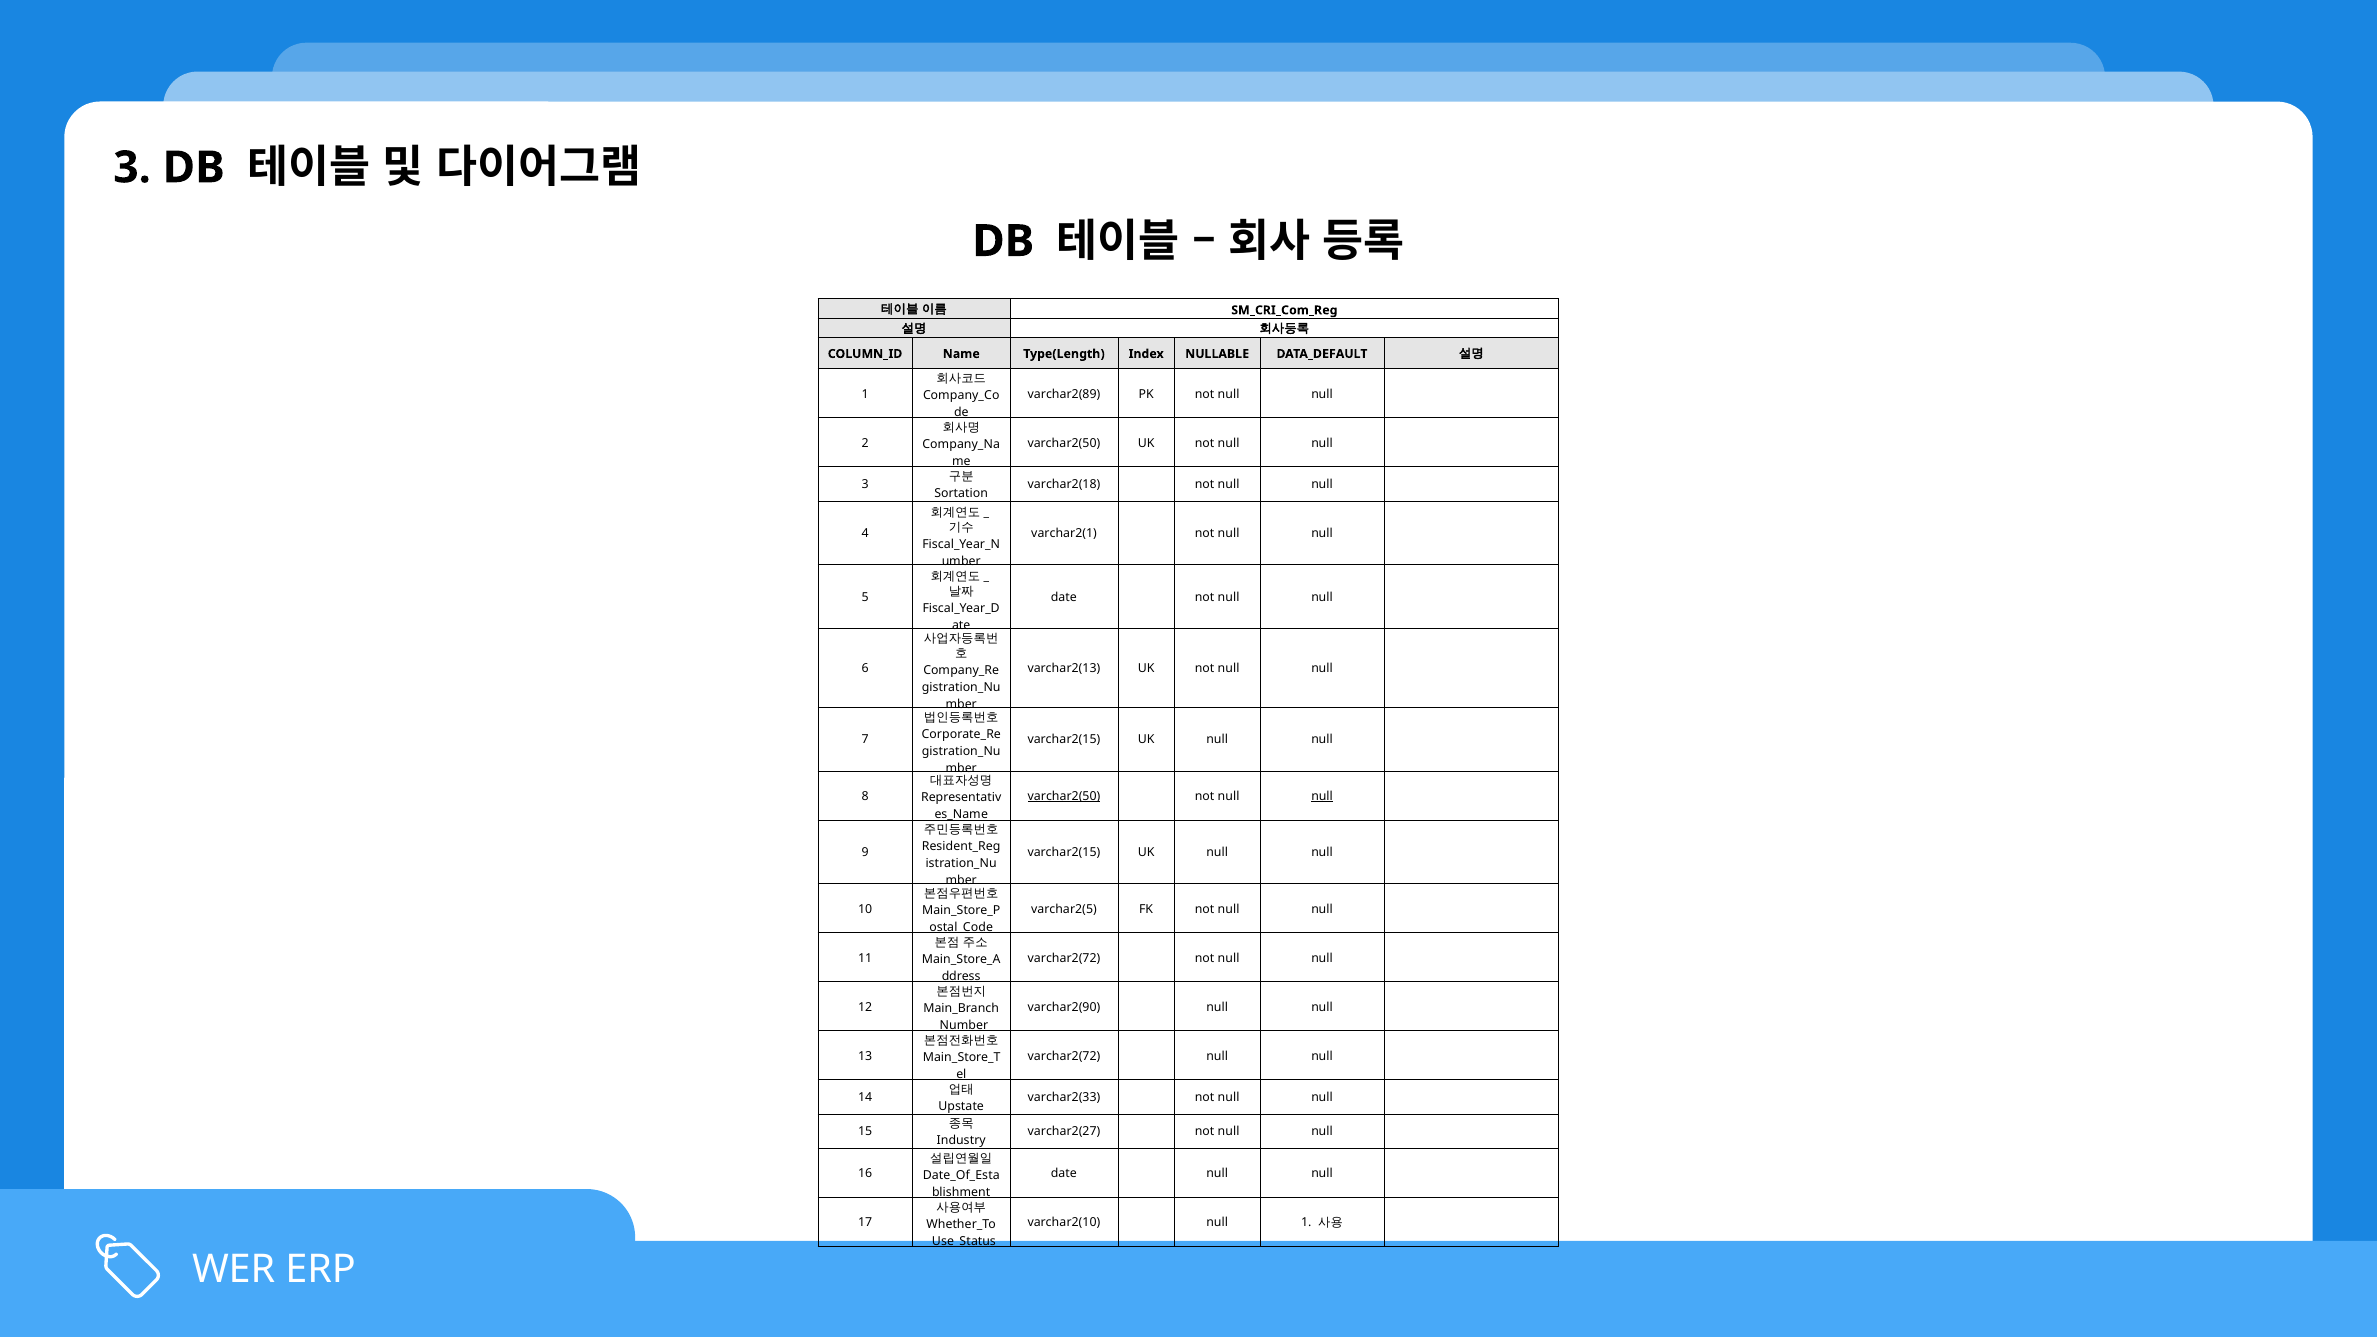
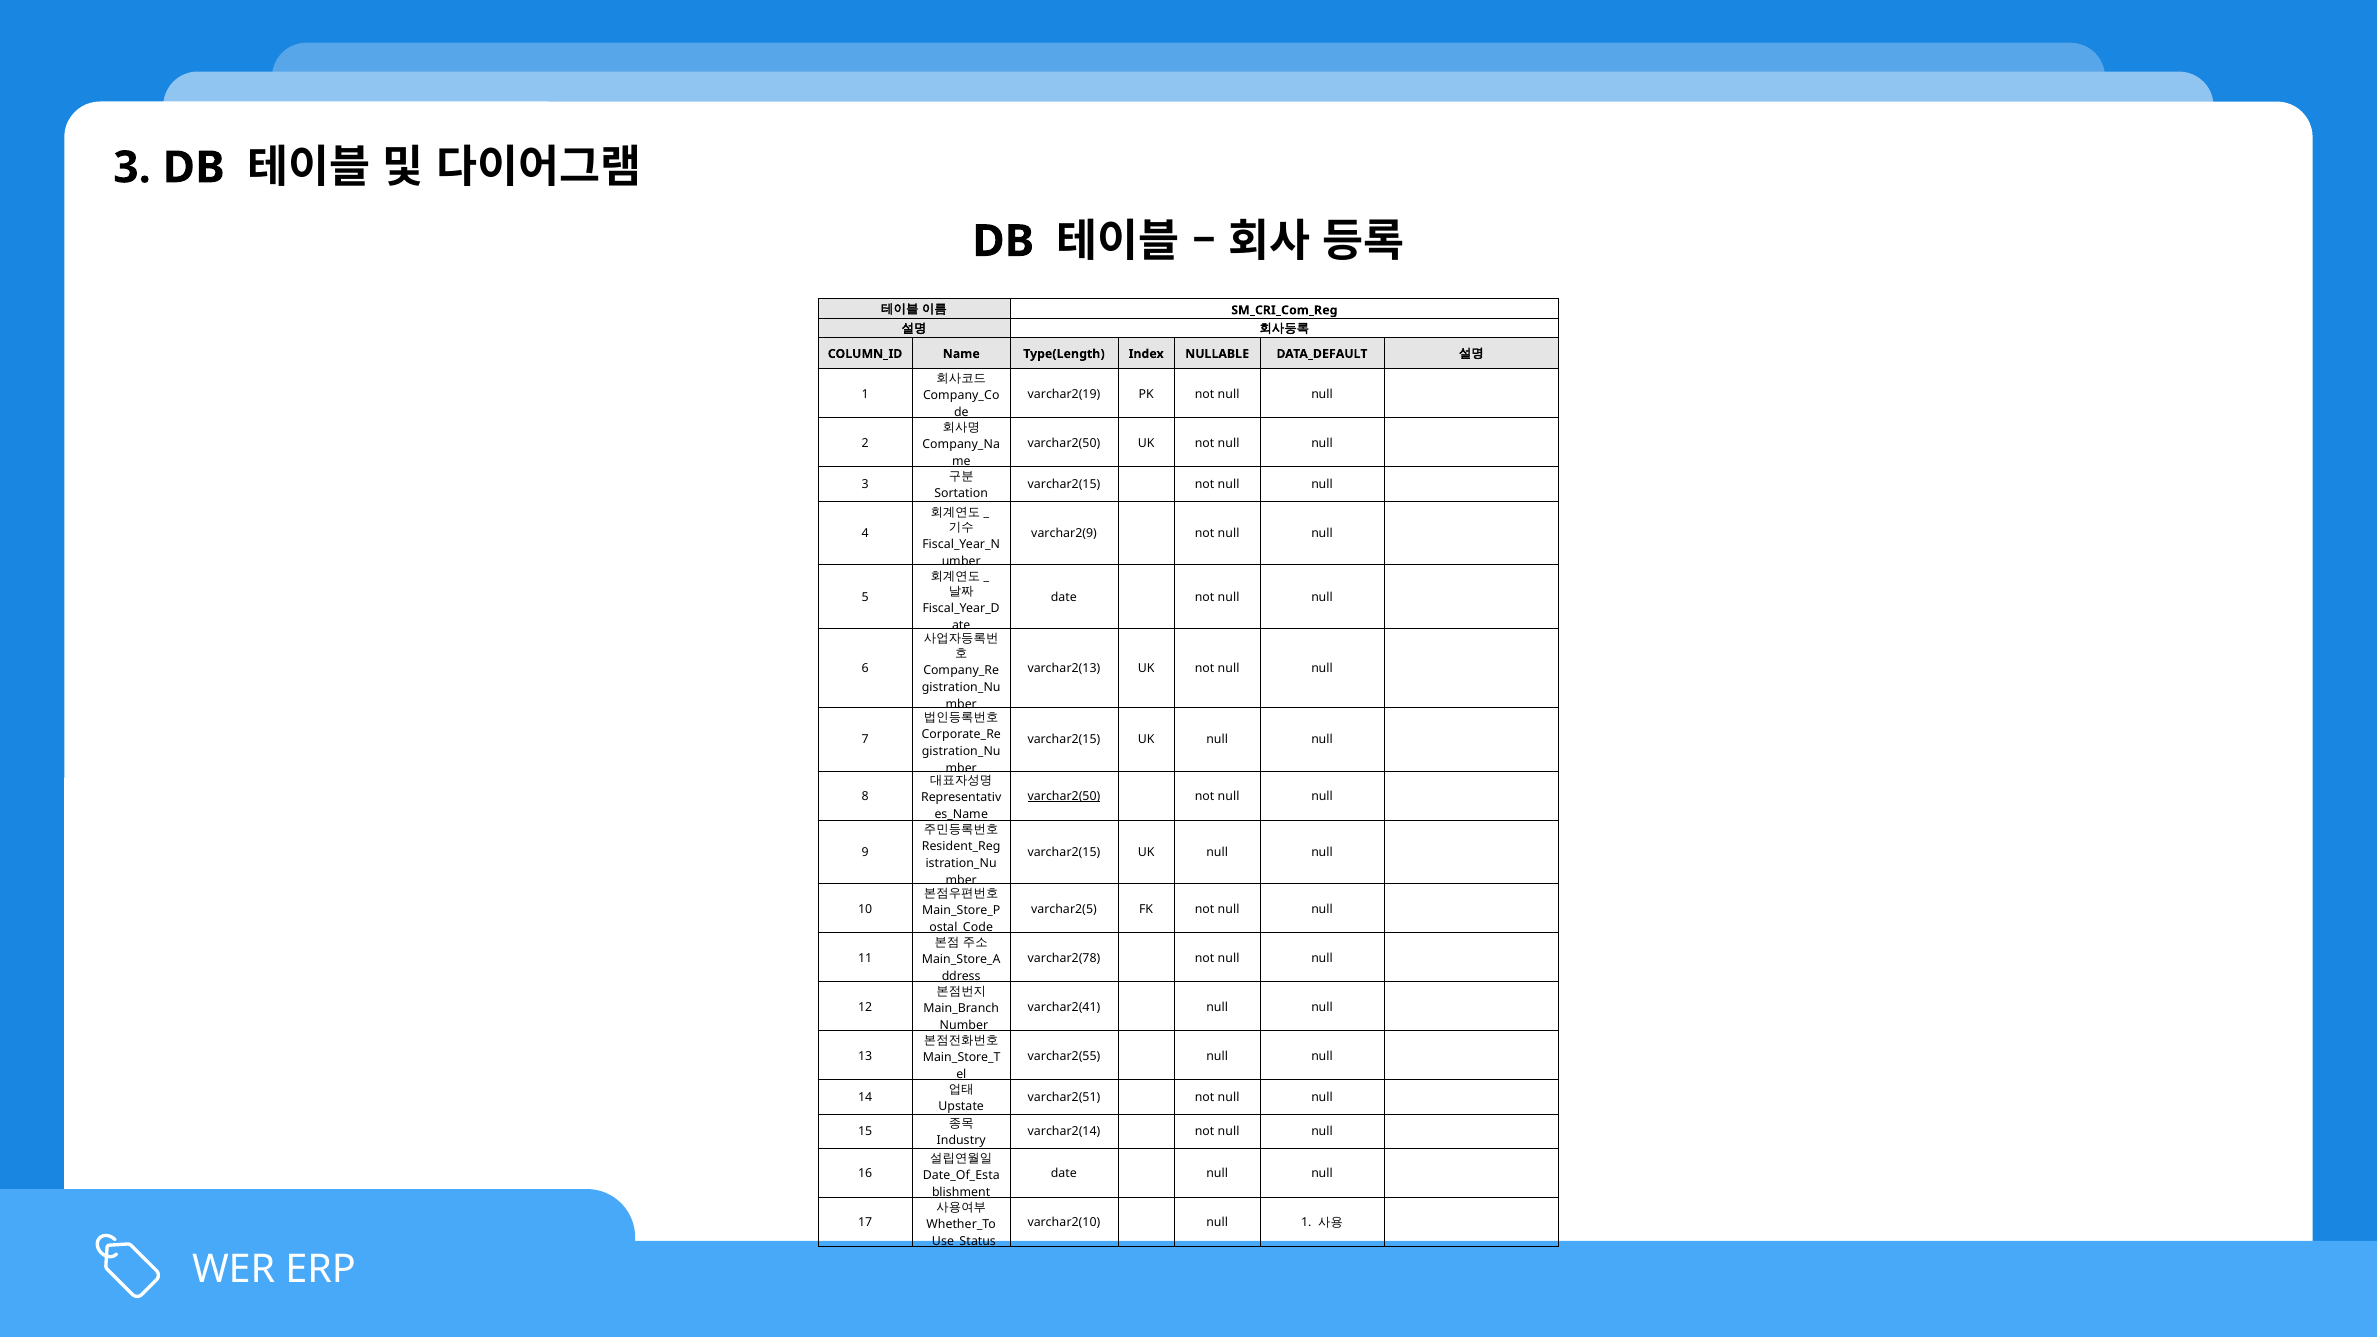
varchar2(89: varchar2(89 -> varchar2(19
varchar2(18 at (1064, 485): varchar2(18 -> varchar2(15
varchar2(1: varchar2(1 -> varchar2(9
null at (1322, 796) underline: present -> none
varchar2(72 at (1064, 958): varchar2(72 -> varchar2(78
varchar2(90: varchar2(90 -> varchar2(41
varchar2(72 at (1064, 1056): varchar2(72 -> varchar2(55
varchar2(33: varchar2(33 -> varchar2(51
varchar2(27: varchar2(27 -> varchar2(14
